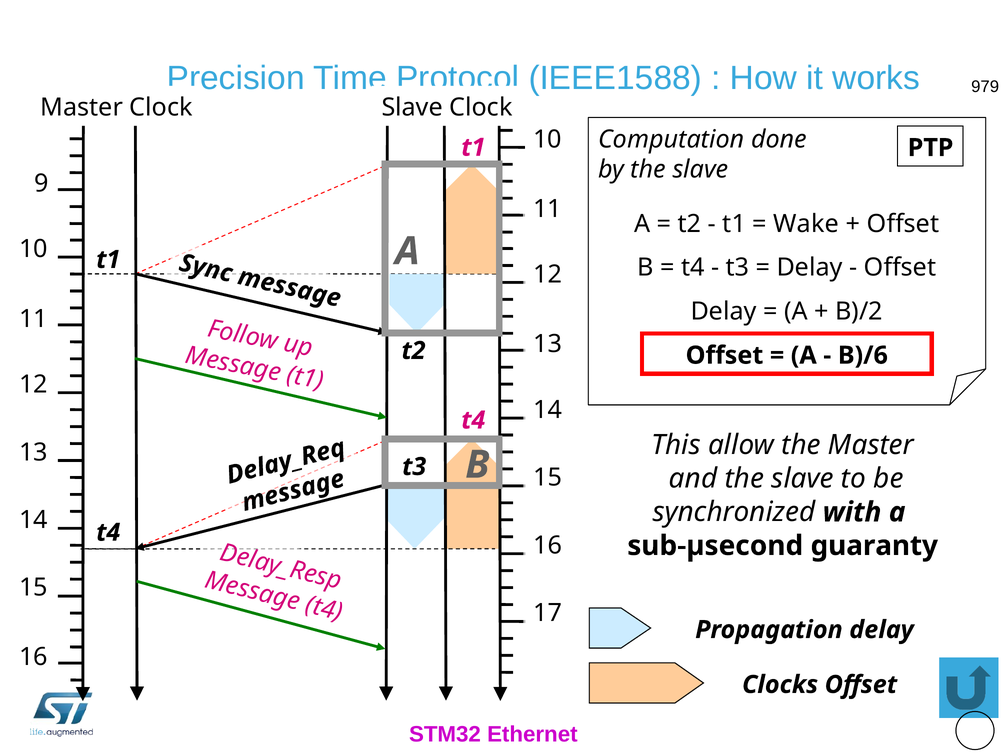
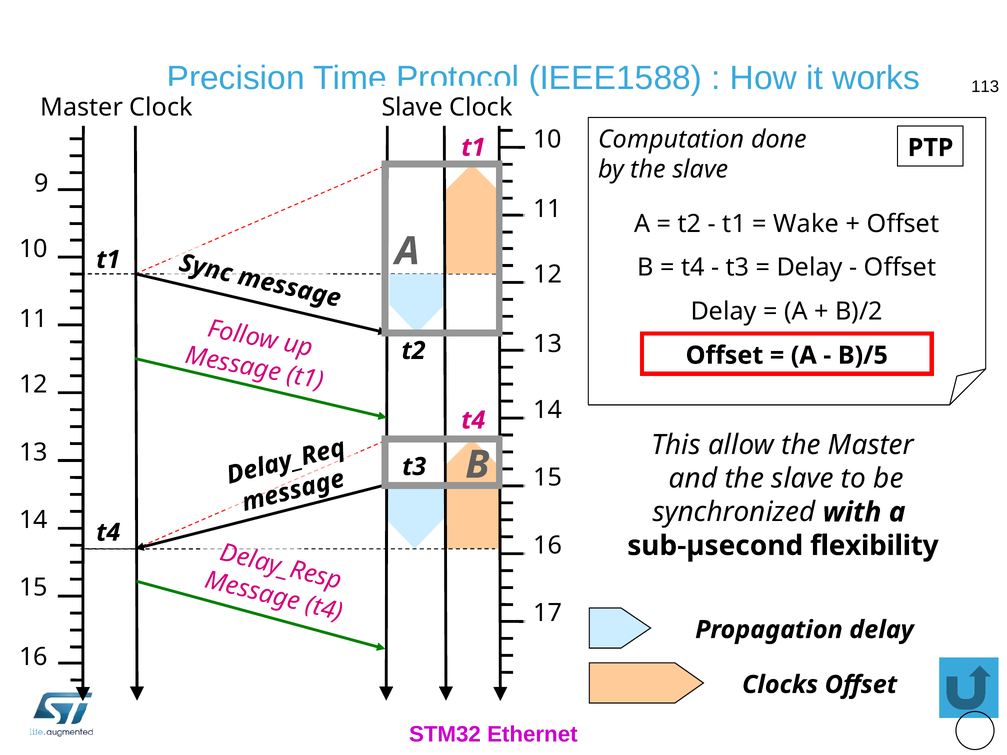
979: 979 -> 113
B)/6: B)/6 -> B)/5
guaranty: guaranty -> flexibility
